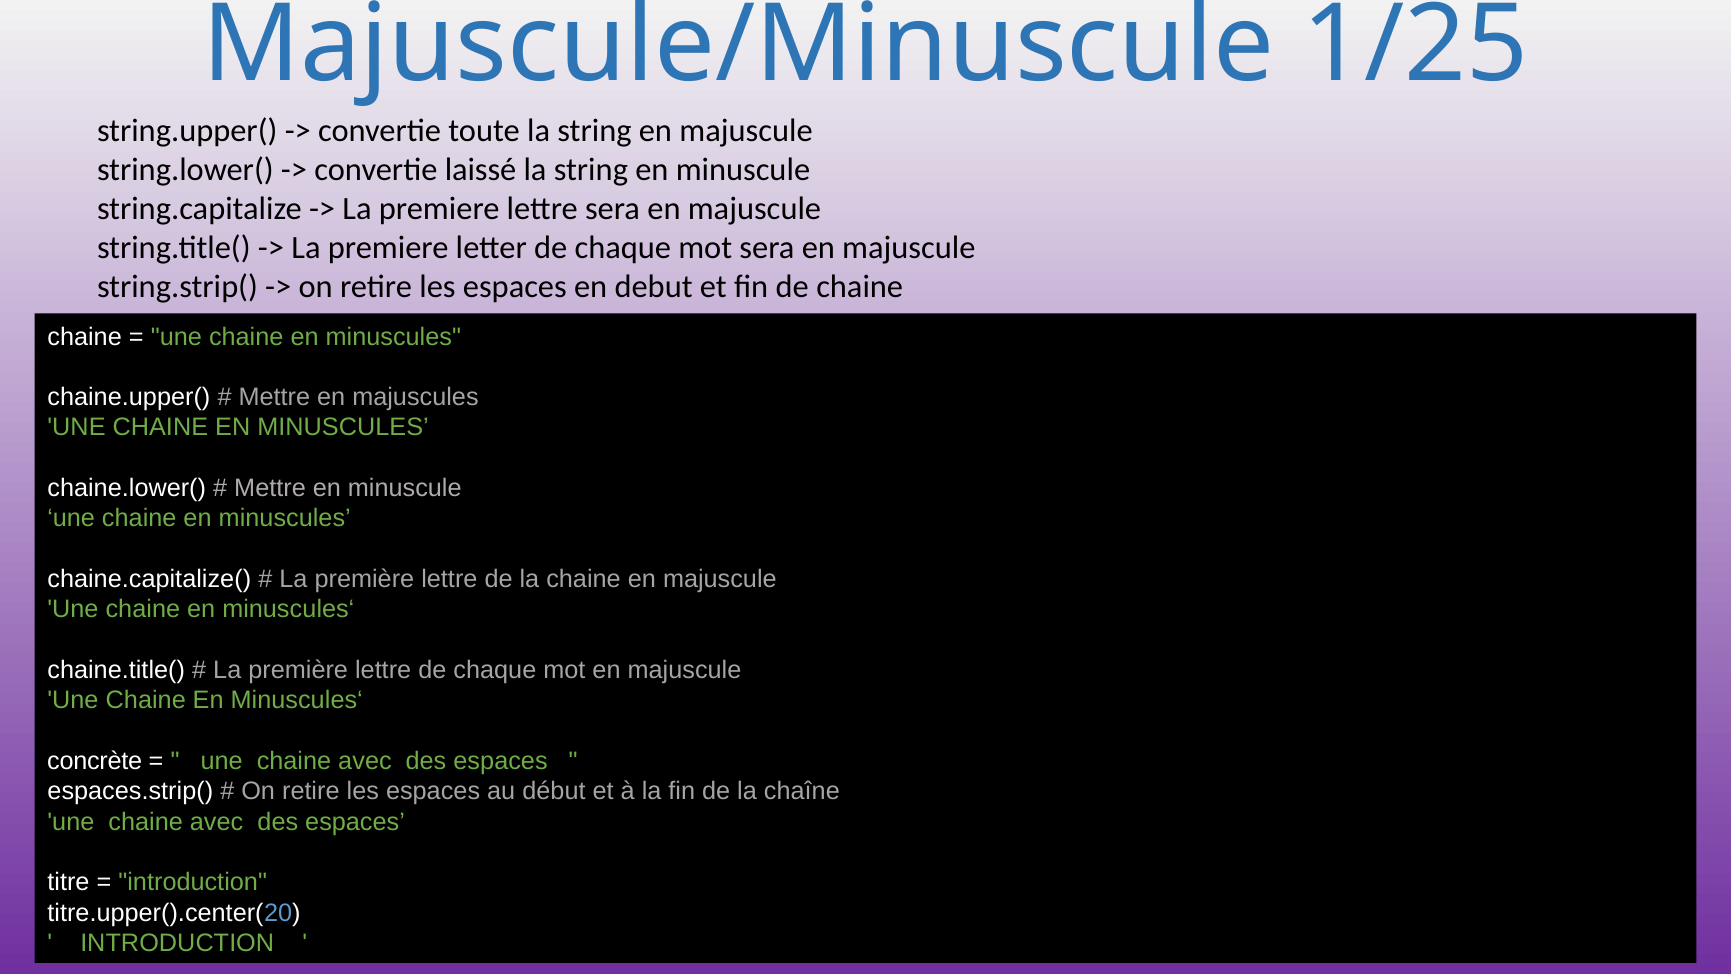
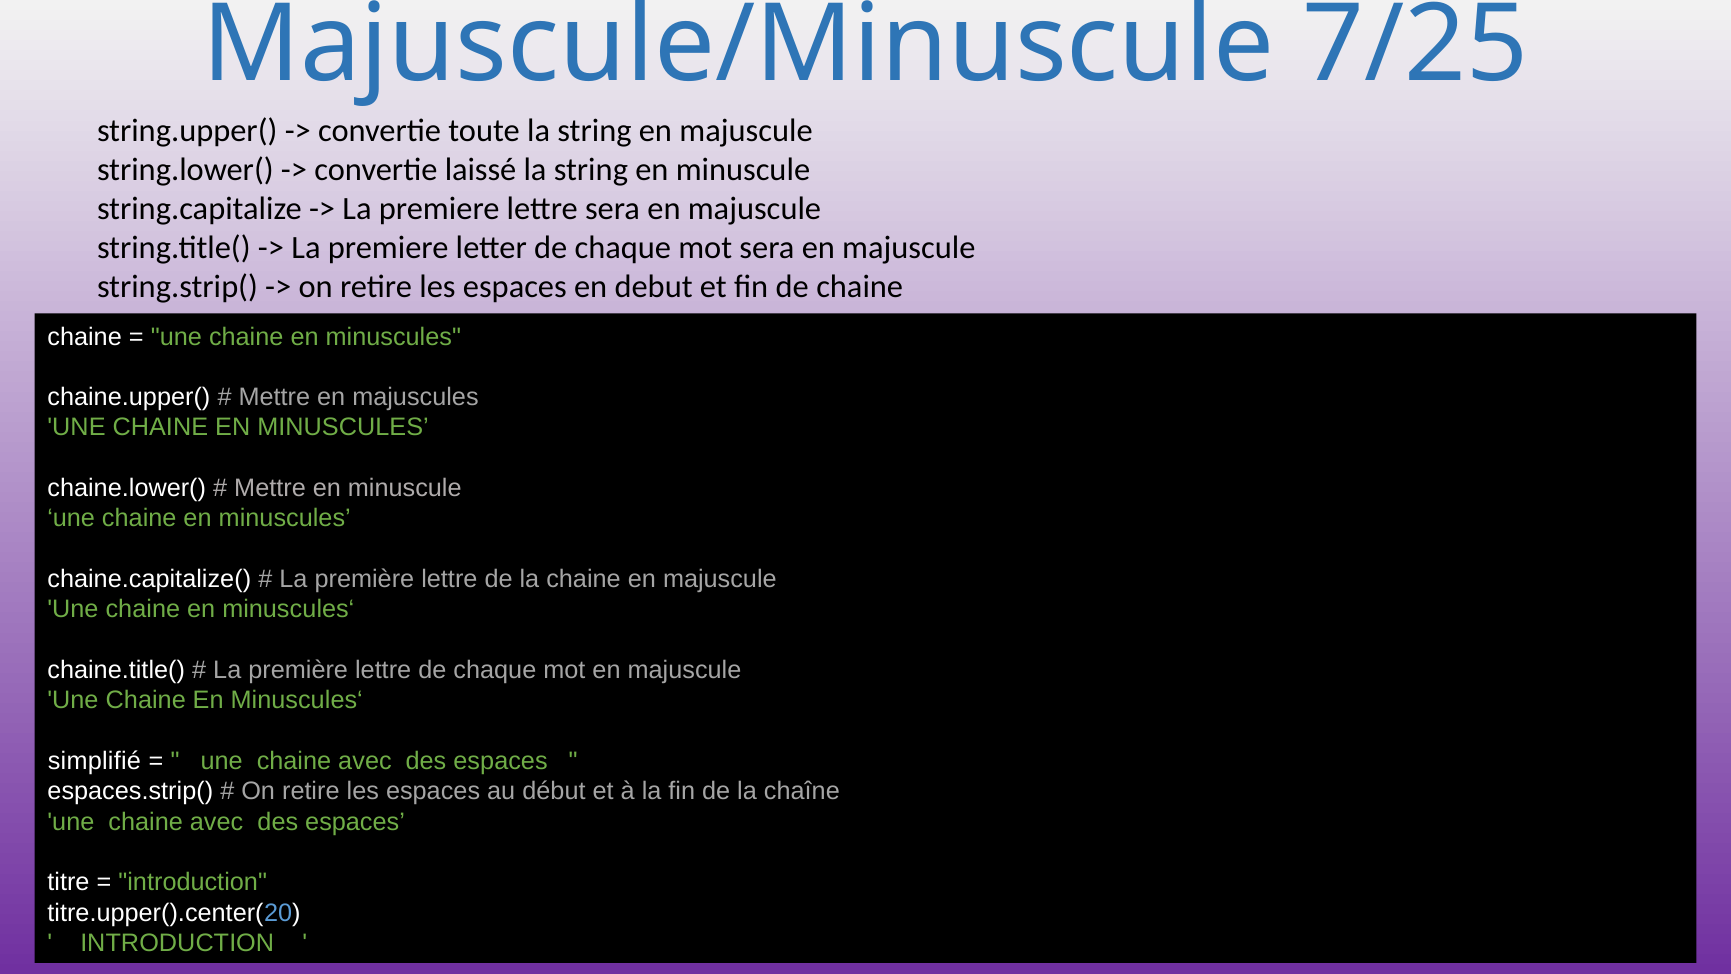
1/25: 1/25 -> 7/25
concrète: concrète -> simplifié
